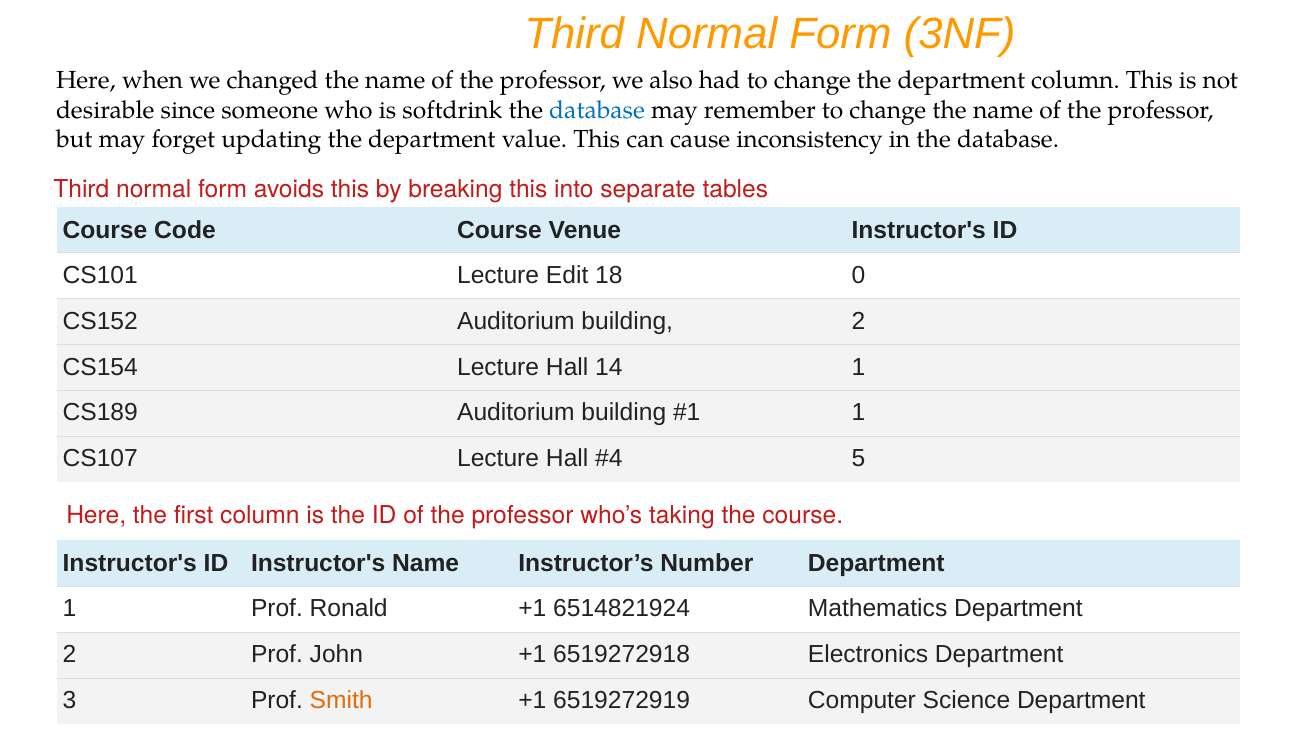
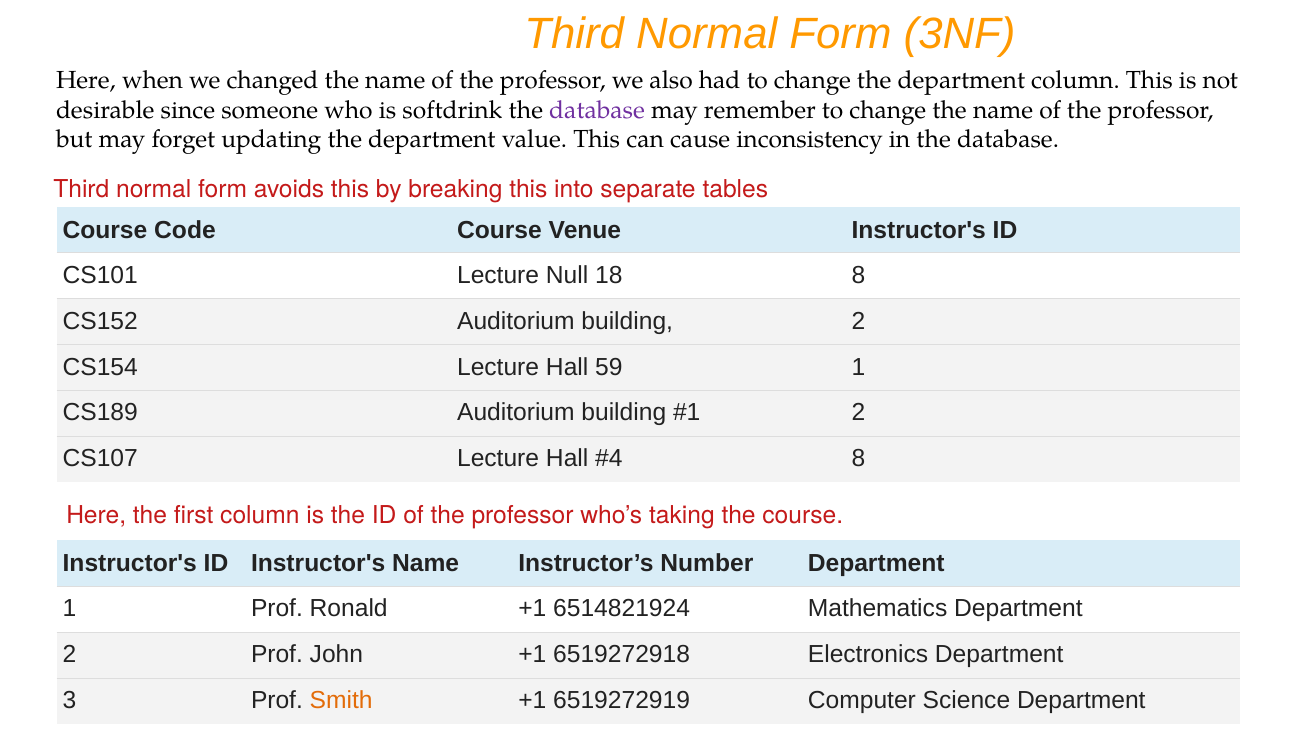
database at (597, 110) colour: blue -> purple
Edit: Edit -> Null
18 0: 0 -> 8
14: 14 -> 59
1 at (858, 413): 1 -> 2
5 at (858, 459): 5 -> 8
